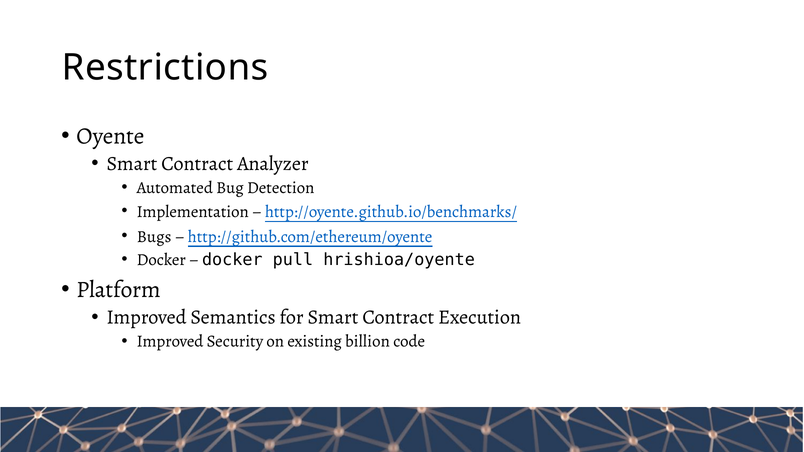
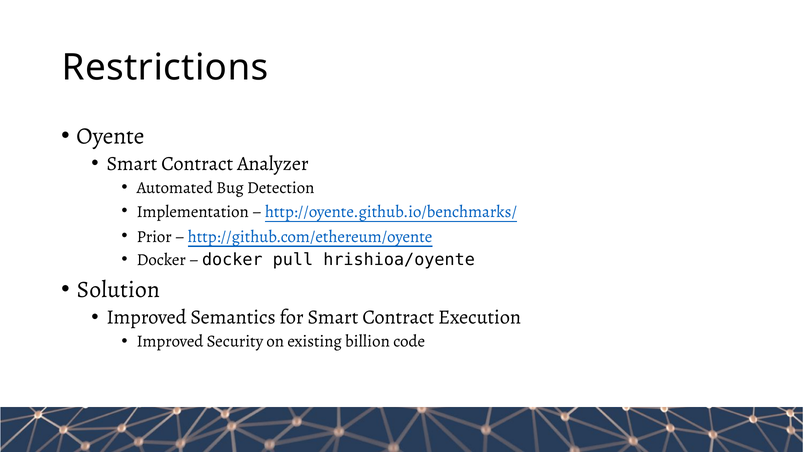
Bugs: Bugs -> Prior
Platform: Platform -> Solution
